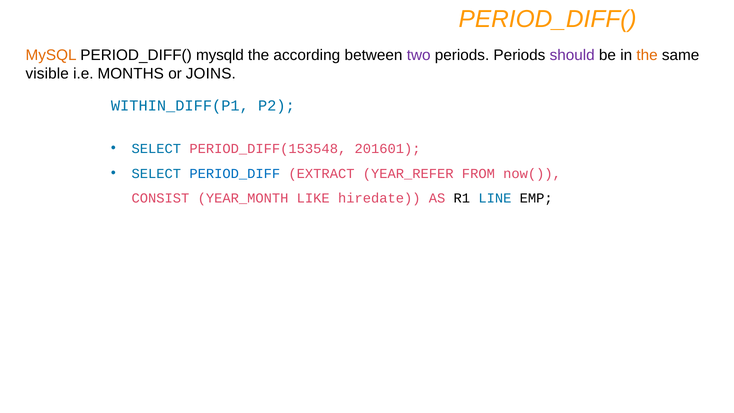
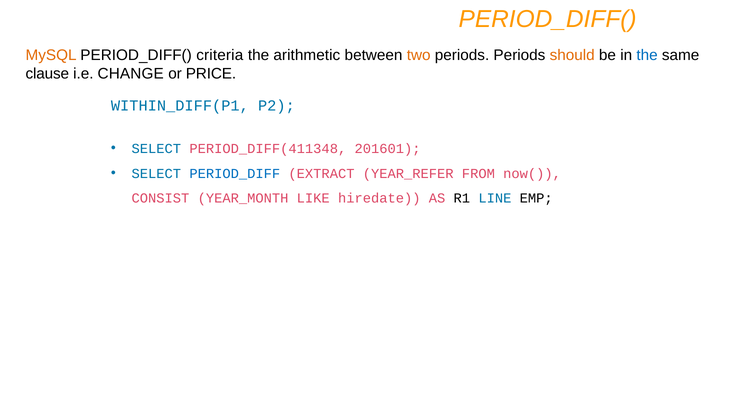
mysqld: mysqld -> criteria
according: according -> arithmetic
two colour: purple -> orange
should colour: purple -> orange
the at (647, 55) colour: orange -> blue
visible: visible -> clause
MONTHS: MONTHS -> CHANGE
JOINS: JOINS -> PRICE
PERIOD_DIFF(153548: PERIOD_DIFF(153548 -> PERIOD_DIFF(411348
